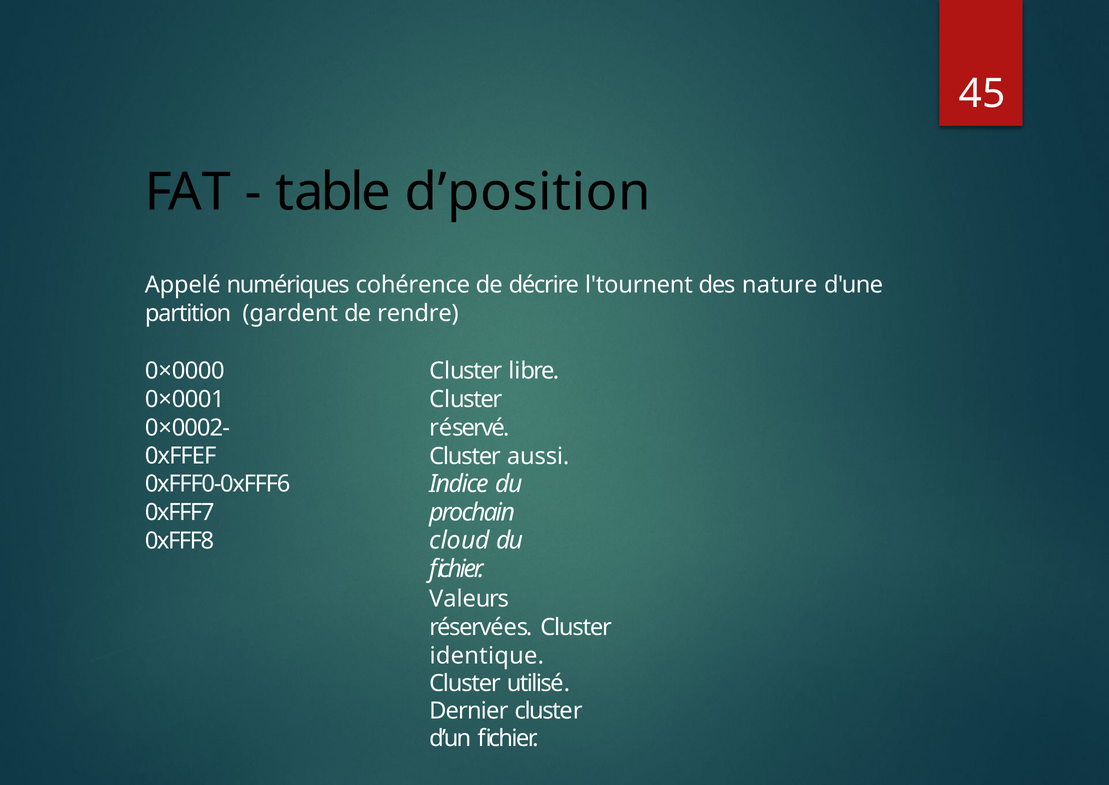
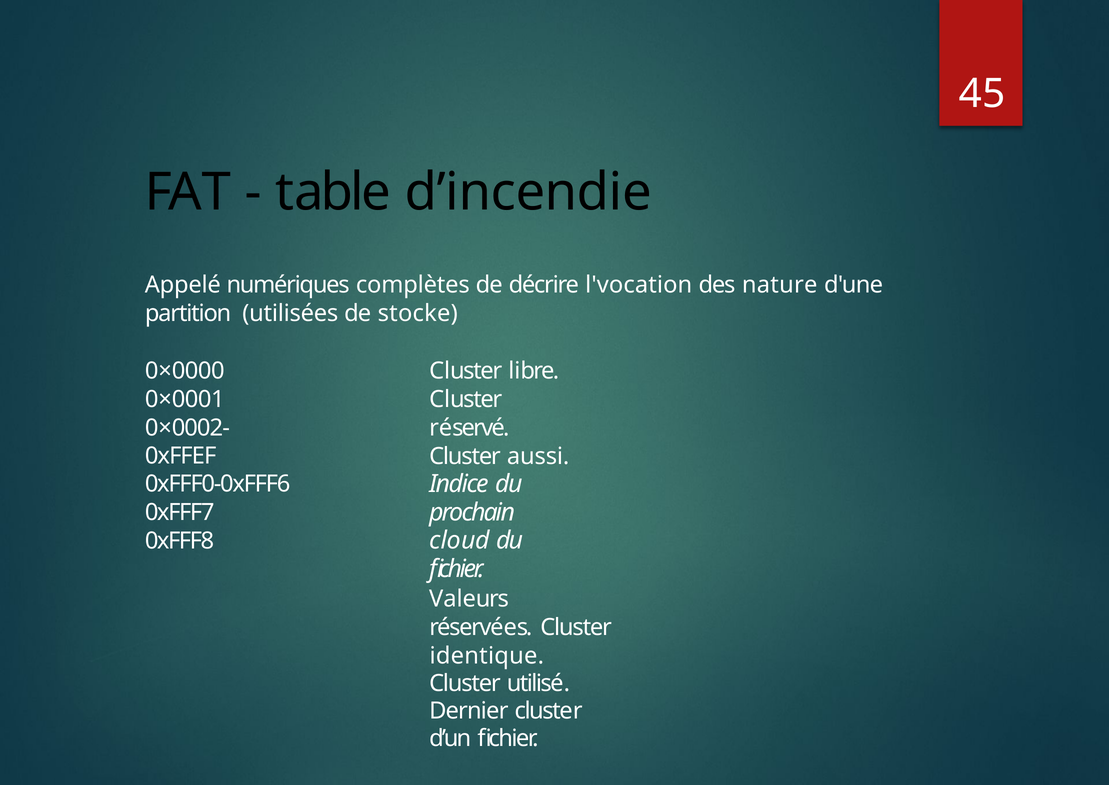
d’position: d’position -> d’incendie
cohérence: cohérence -> complètes
l'tournent: l'tournent -> l'vocation
gardent: gardent -> utilisées
rendre: rendre -> stocke
